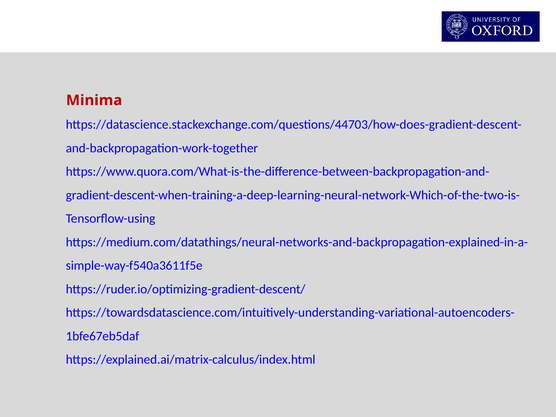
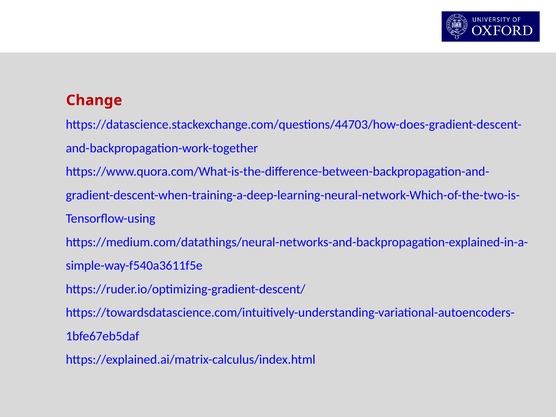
Minima: Minima -> Change
